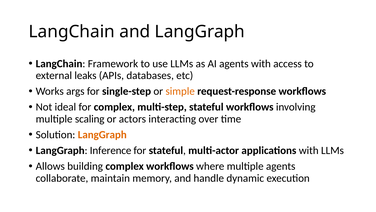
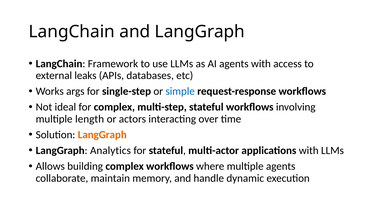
simple colour: orange -> blue
scaling: scaling -> length
Inference: Inference -> Analytics
